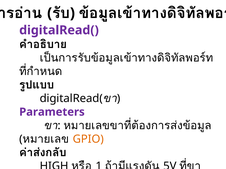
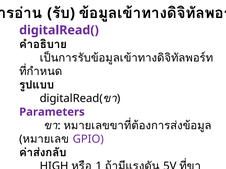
GPIO colour: orange -> purple
